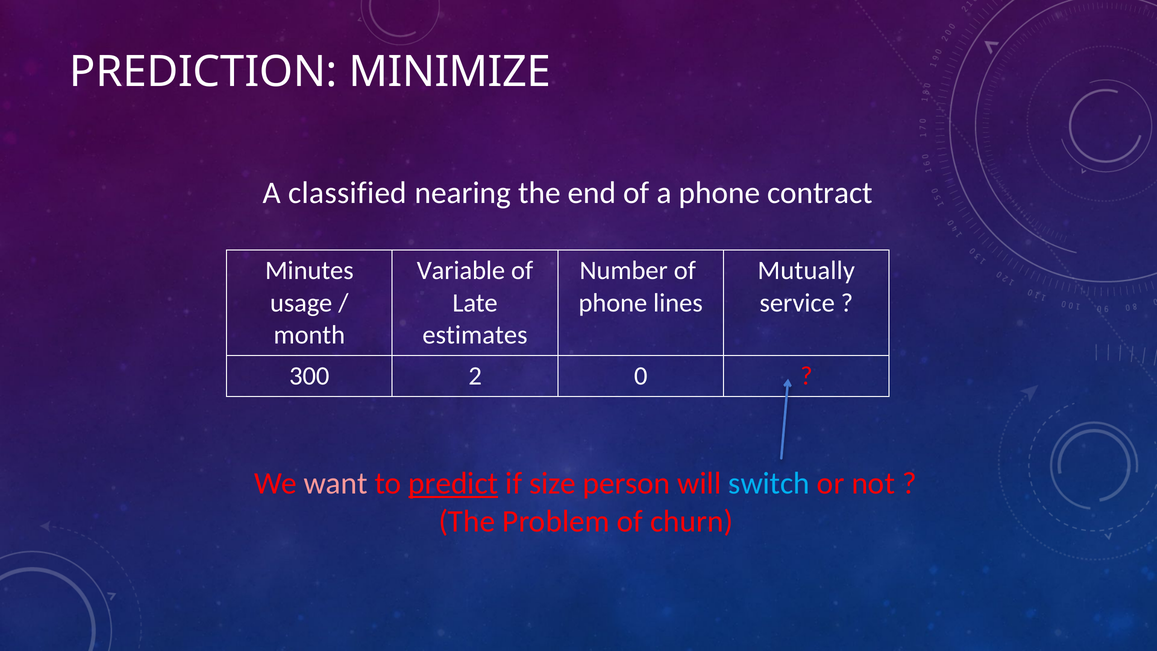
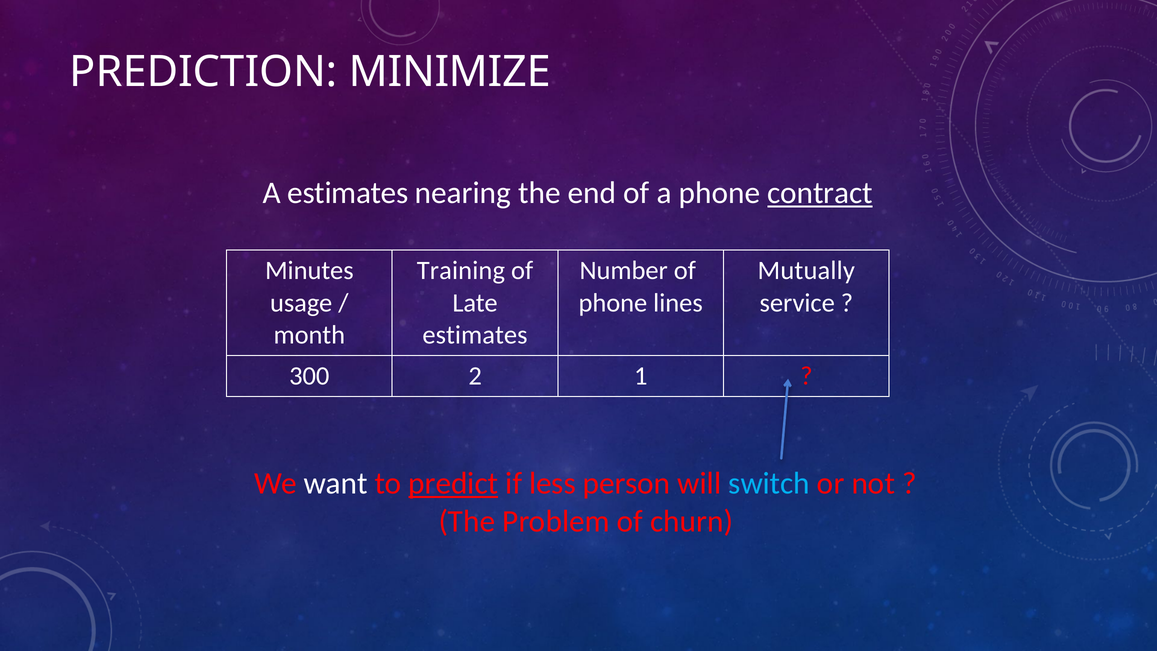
A classified: classified -> estimates
contract underline: none -> present
Variable: Variable -> Training
0: 0 -> 1
want colour: pink -> white
size: size -> less
